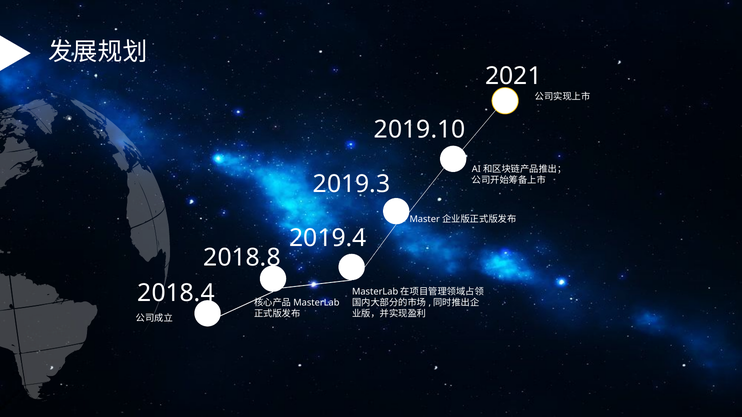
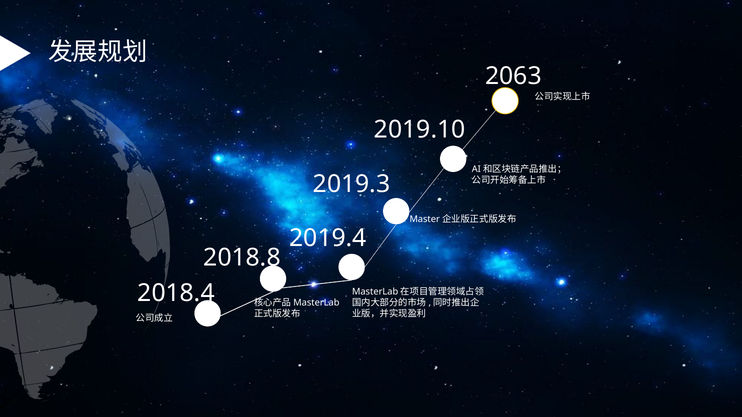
2021: 2021 -> 2063
